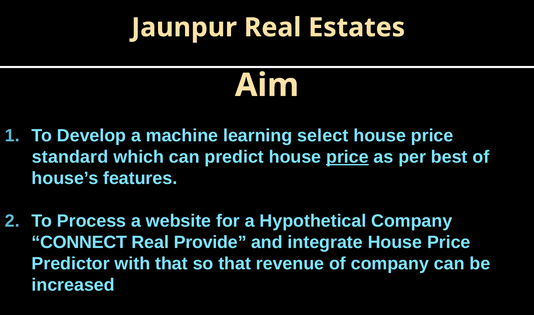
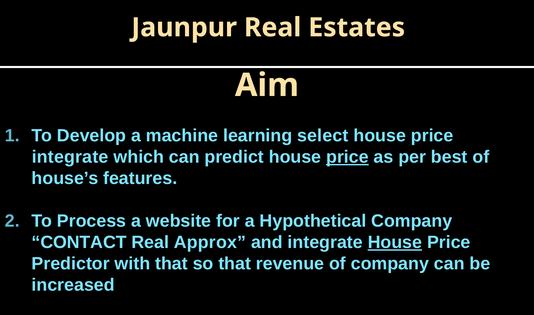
standard at (70, 157): standard -> integrate
CONNECT: CONNECT -> CONTACT
Provide: Provide -> Approx
House at (395, 243) underline: none -> present
